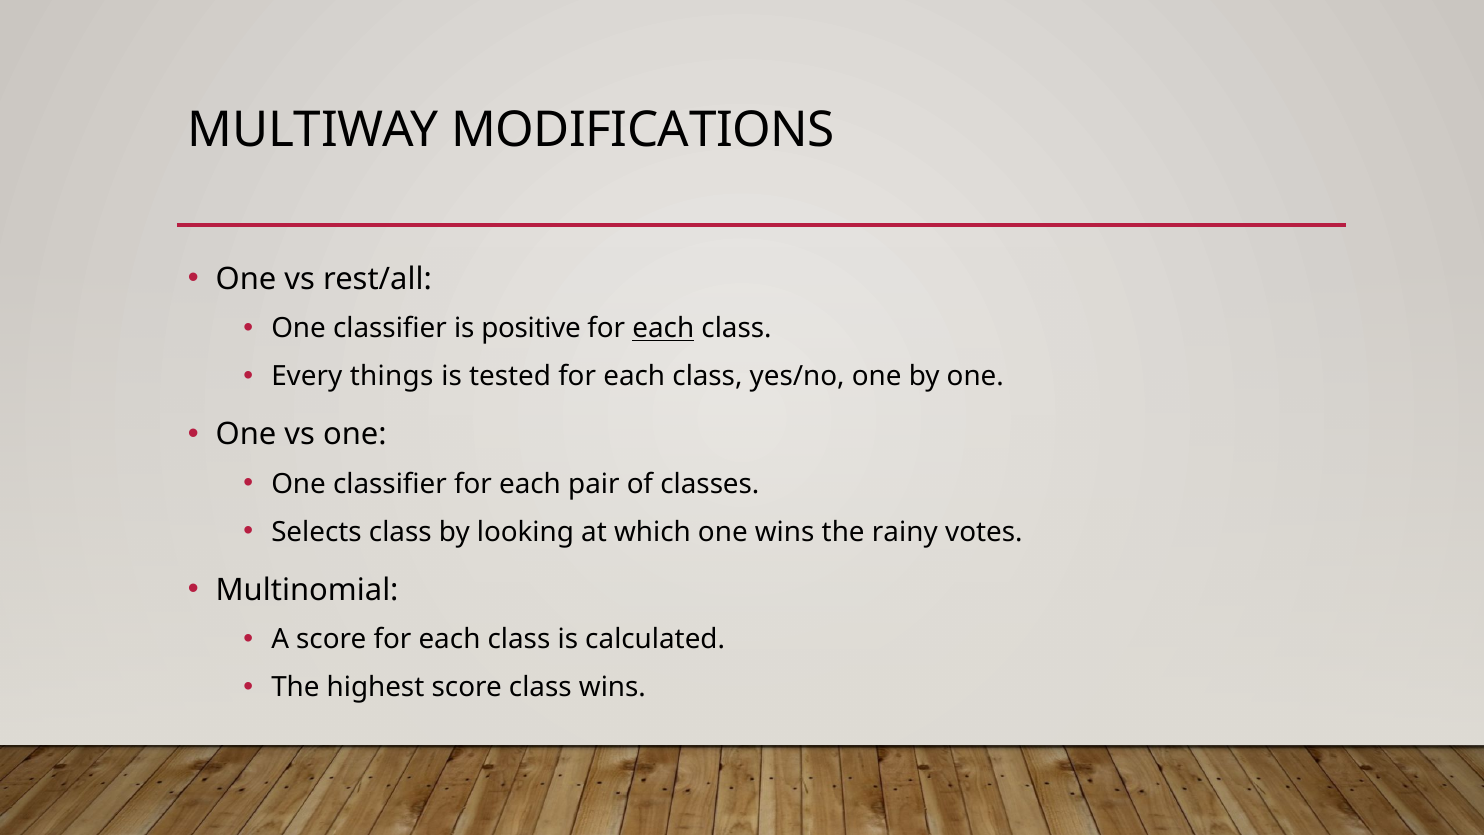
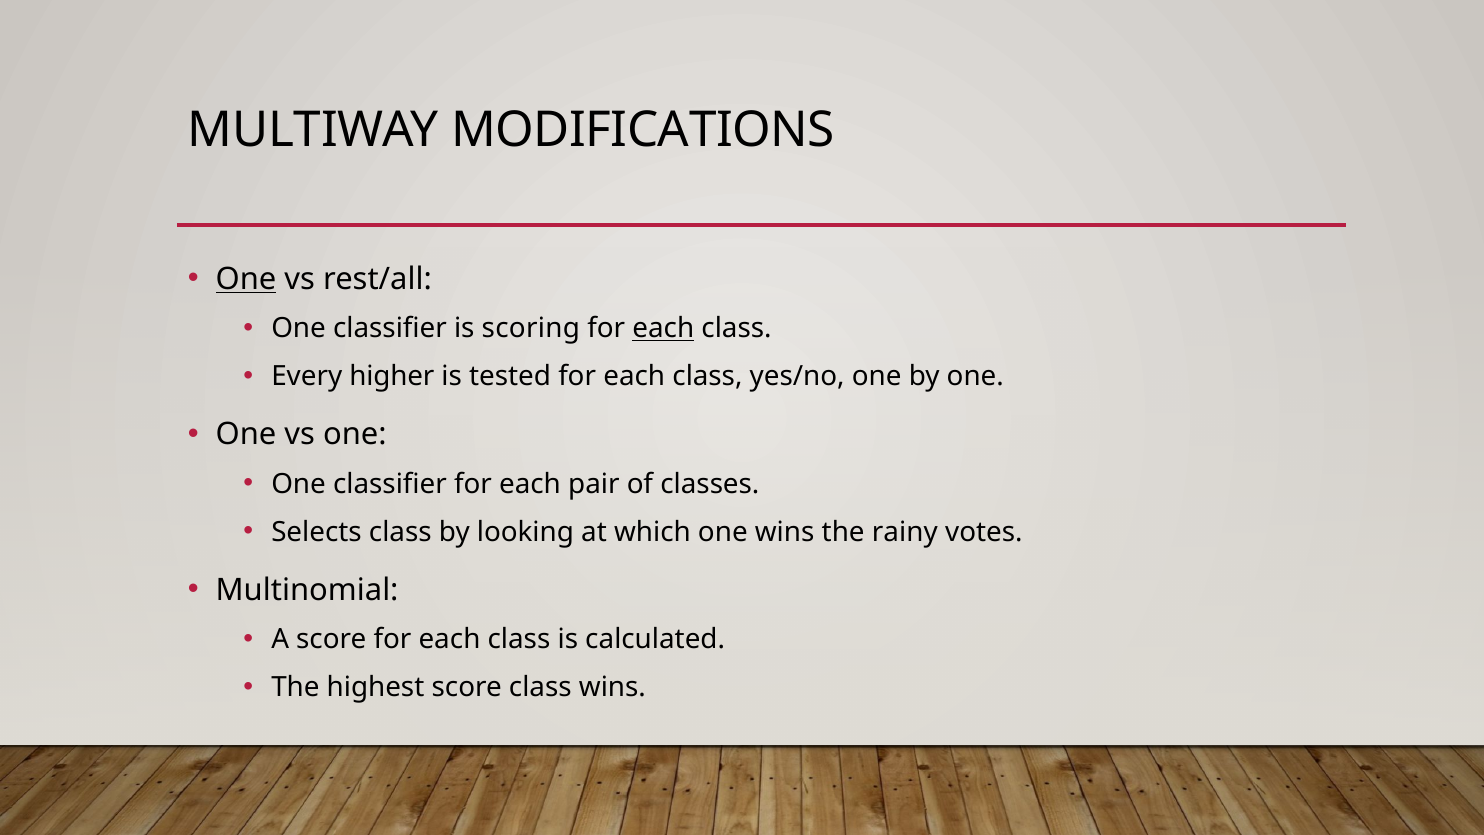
One at (246, 279) underline: none -> present
positive: positive -> scoring
things: things -> higher
